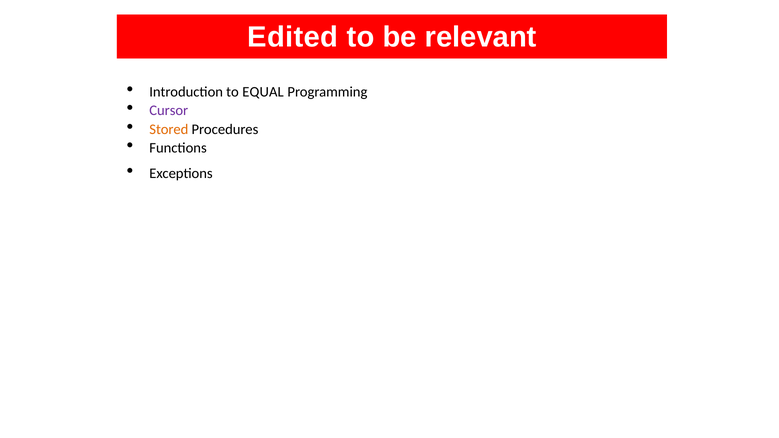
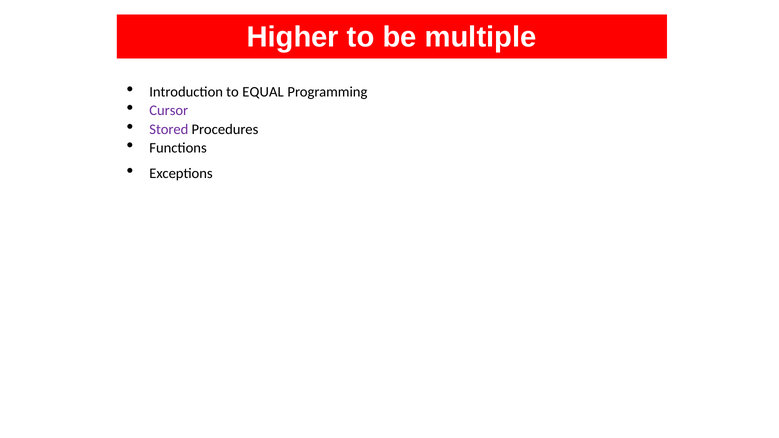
Edited: Edited -> Higher
relevant: relevant -> multiple
Stored colour: orange -> purple
